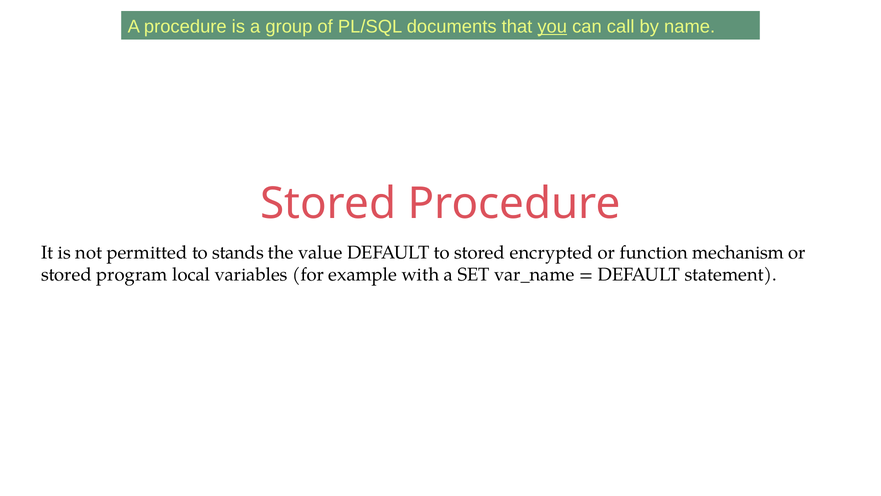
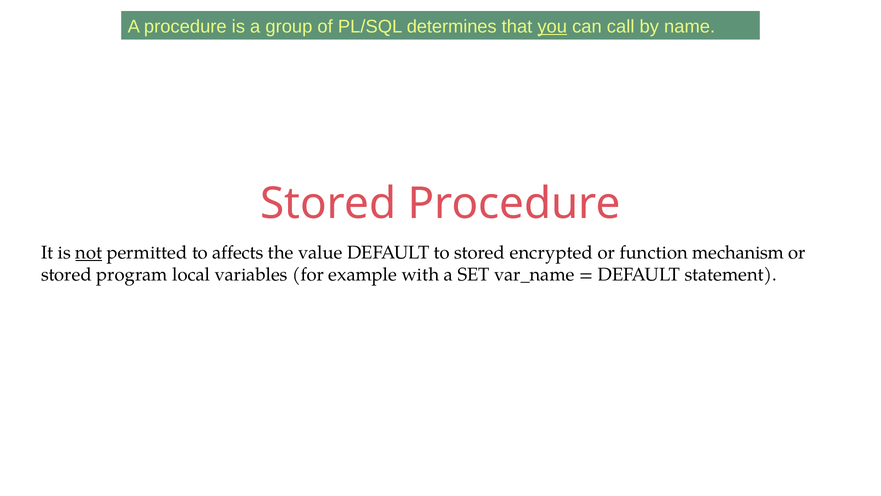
documents: documents -> determines
not underline: none -> present
stands: stands -> affects
